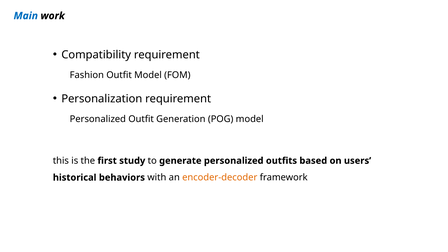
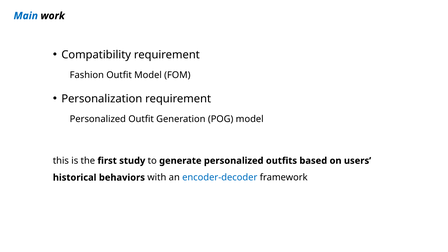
encoder-decoder colour: orange -> blue
